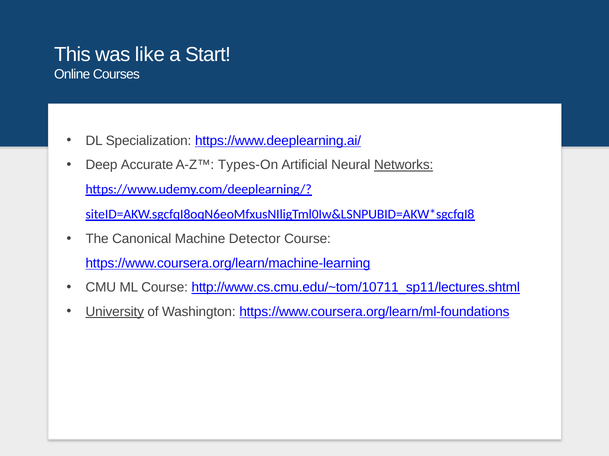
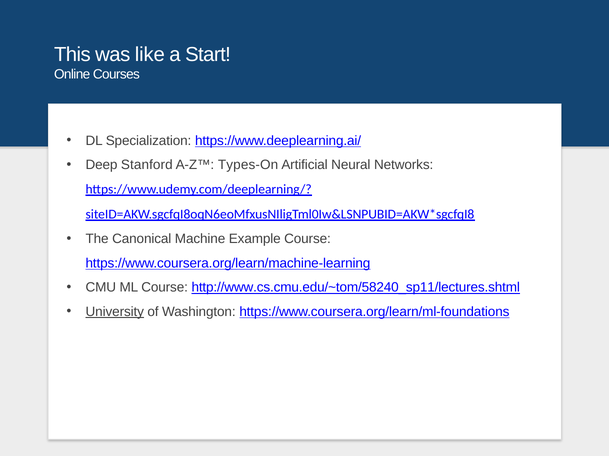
Accurate: Accurate -> Stanford
Networks underline: present -> none
Detector: Detector -> Example
http://www.cs.cmu.edu/~tom/10711_sp11/lectures.shtml: http://www.cs.cmu.edu/~tom/10711_sp11/lectures.shtml -> http://www.cs.cmu.edu/~tom/58240_sp11/lectures.shtml
